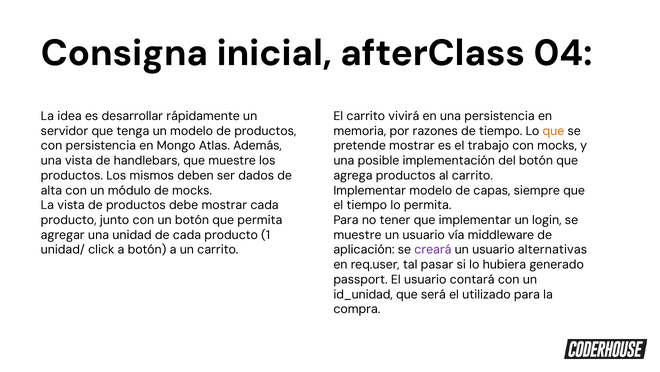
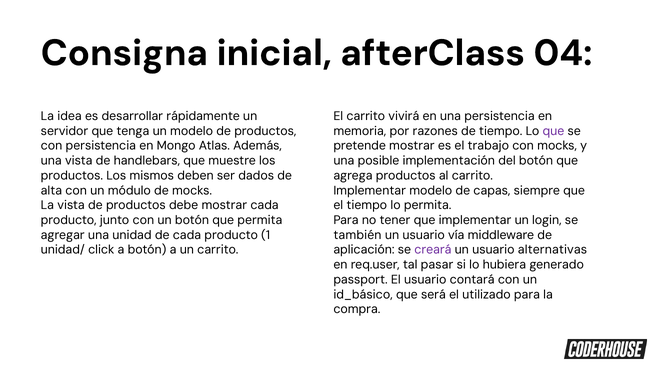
que at (553, 131) colour: orange -> purple
muestre at (357, 235): muestre -> también
id_unidad: id_unidad -> id_básico
